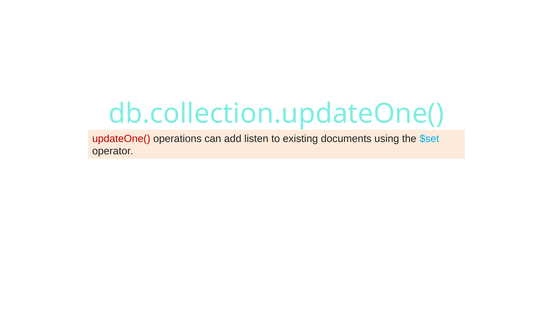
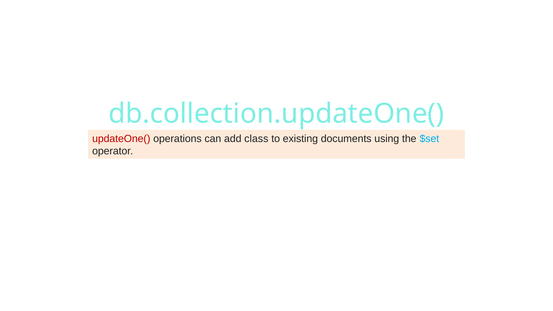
listen: listen -> class
